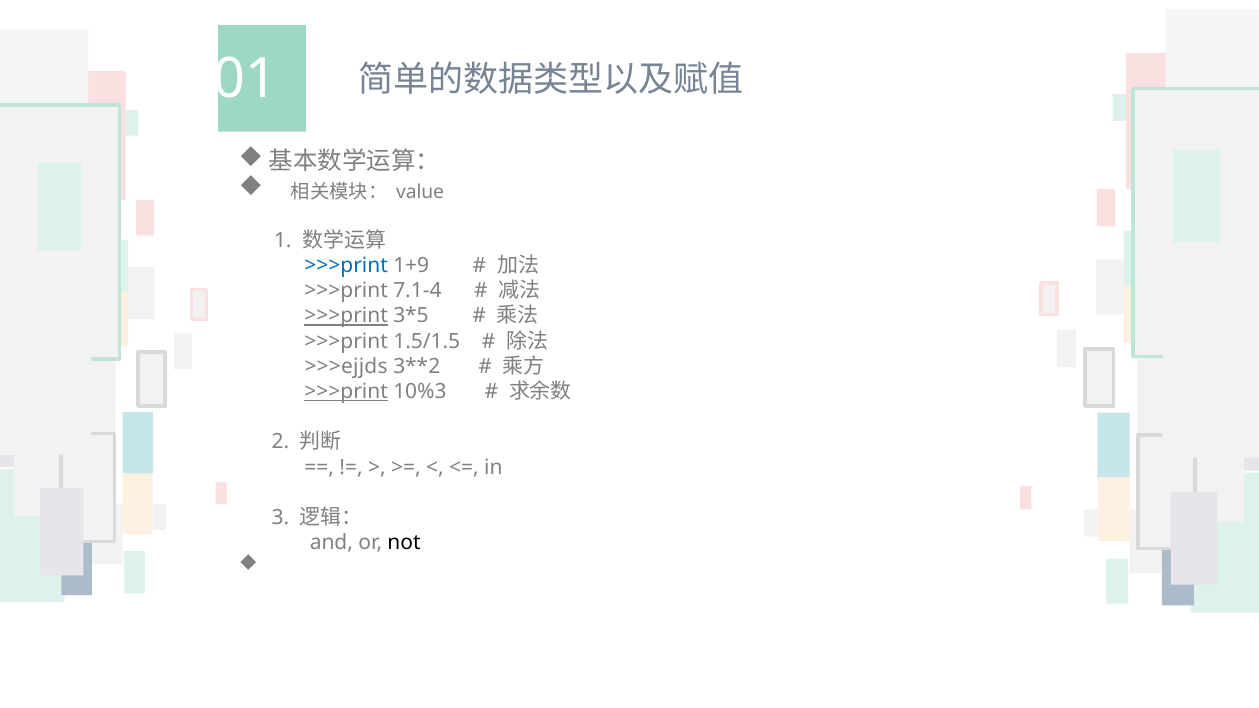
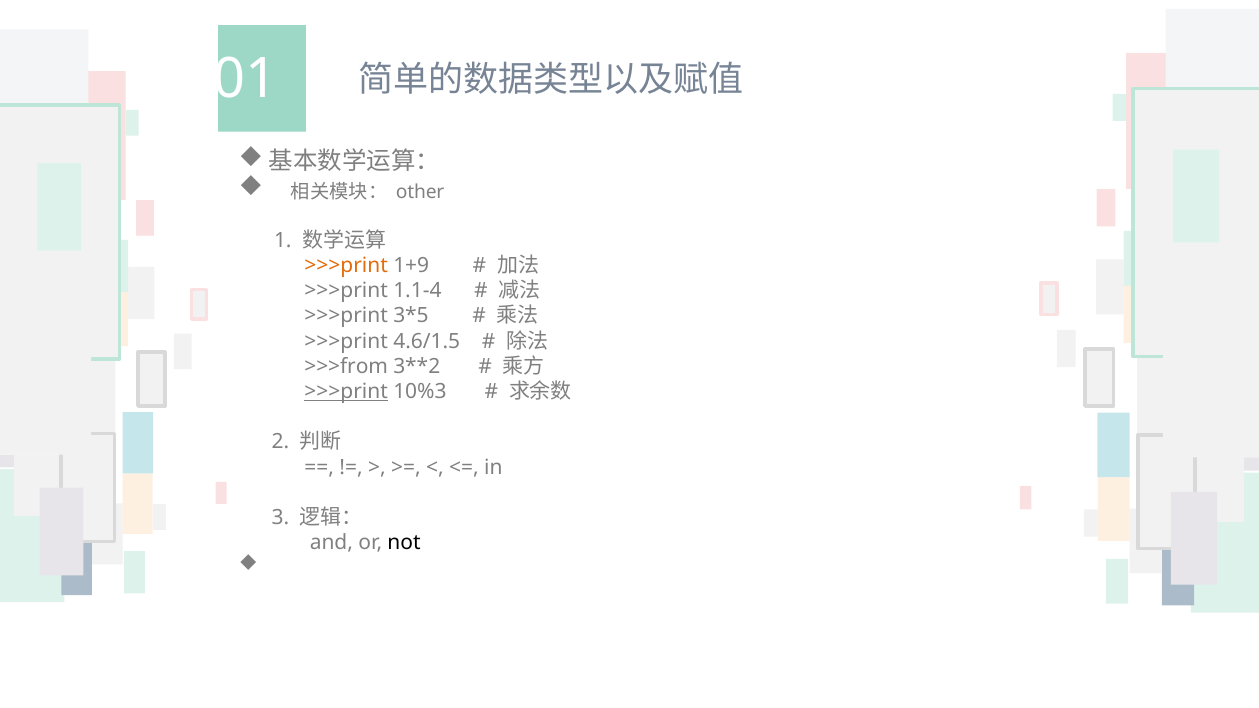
value: value -> other
>>>print at (346, 266) colour: blue -> orange
7.1-4: 7.1-4 -> 1.1-4
>>>print at (346, 316) underline: present -> none
1.5/1.5: 1.5/1.5 -> 4.6/1.5
>>>ejjds: >>>ejjds -> >>>from
